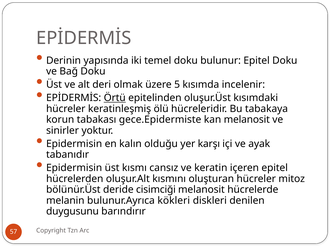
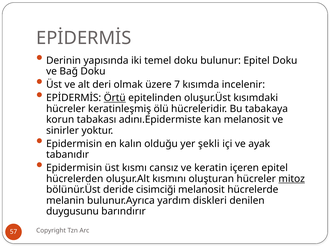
5: 5 -> 7
gece.Epidermiste: gece.Epidermiste -> adını.Epidermiste
karşı: karşı -> şekli
mitoz underline: none -> present
kökleri: kökleri -> yardım
